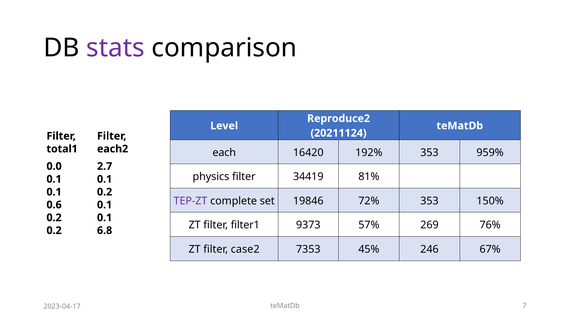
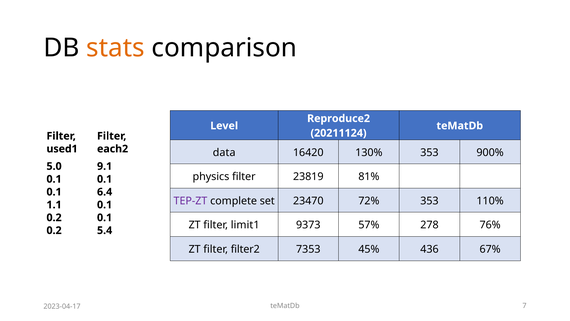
stats colour: purple -> orange
total1: total1 -> used1
each: each -> data
192%: 192% -> 130%
959%: 959% -> 900%
0.0: 0.0 -> 5.0
2.7: 2.7 -> 9.1
34419: 34419 -> 23819
0.2 at (105, 192): 0.2 -> 6.4
19846: 19846 -> 23470
150%: 150% -> 110%
0.6: 0.6 -> 1.1
filter1: filter1 -> limit1
269: 269 -> 278
6.8: 6.8 -> 5.4
case2: case2 -> filter2
246: 246 -> 436
